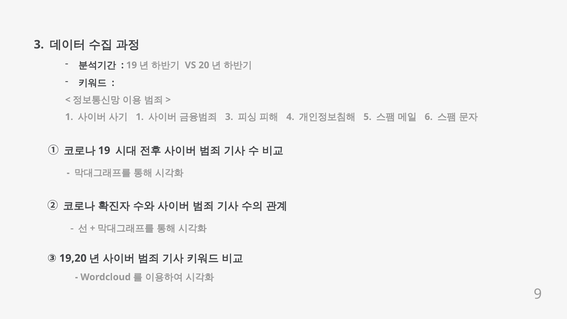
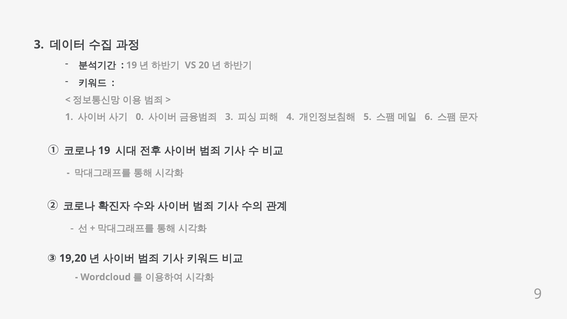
1 at (140, 117): 1 -> 0
